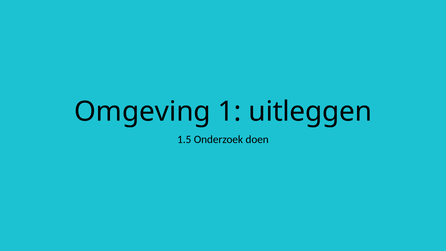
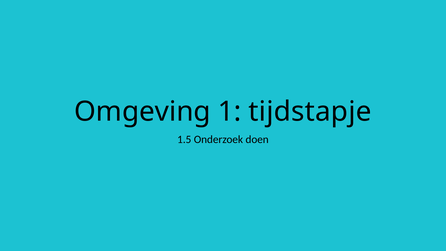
uitleggen: uitleggen -> tijdstapje
